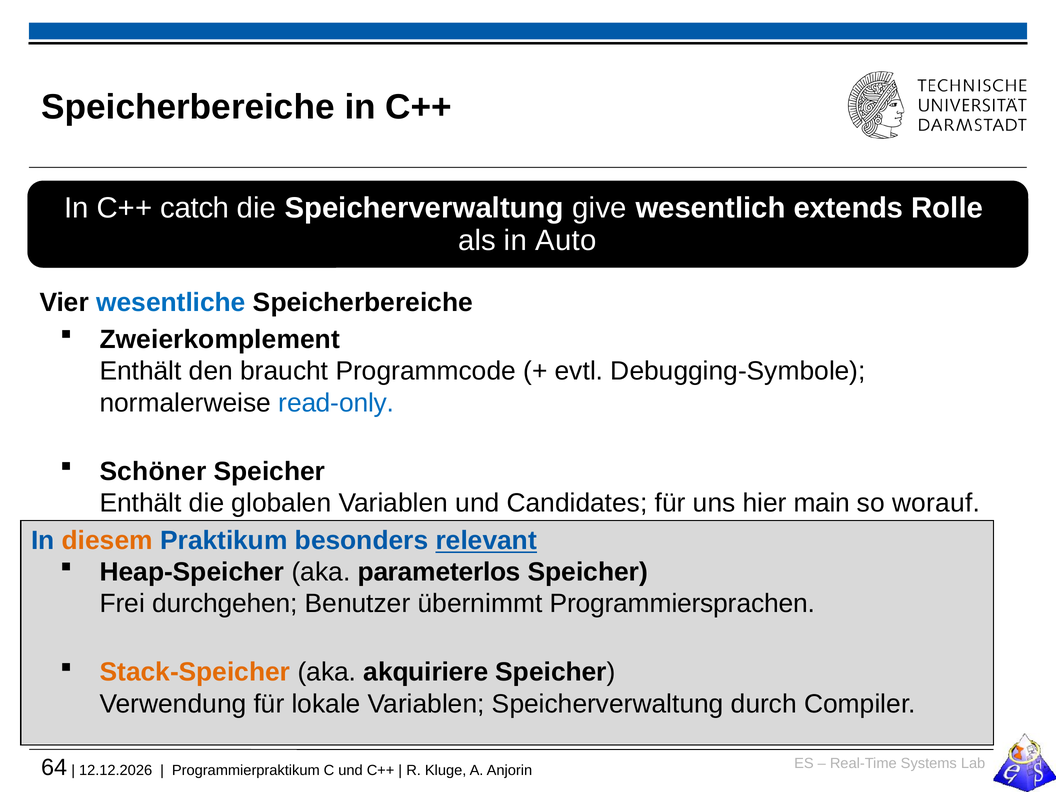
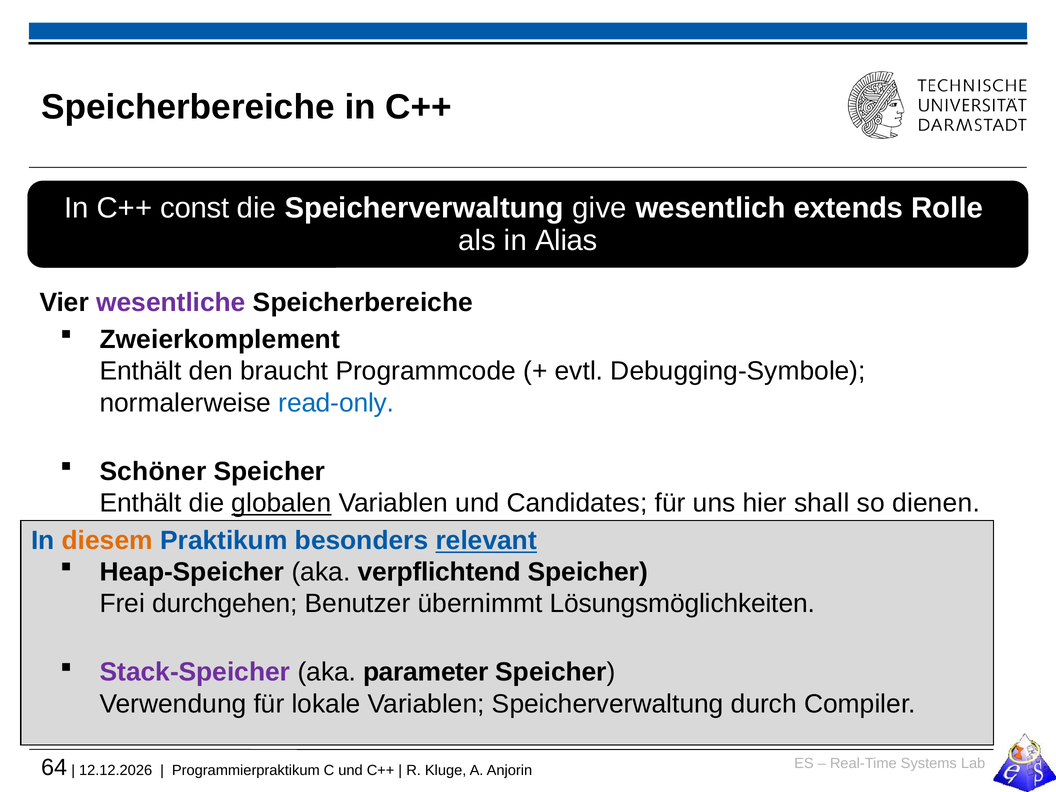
catch: catch -> const
Auto: Auto -> Alias
wesentliche colour: blue -> purple
globalen underline: none -> present
main: main -> shall
worauf: worauf -> dienen
parameterlos: parameterlos -> verpflichtend
Programmiersprachen: Programmiersprachen -> Lösungsmöglichkeiten
Stack-Speicher colour: orange -> purple
akquiriere: akquiriere -> parameter
